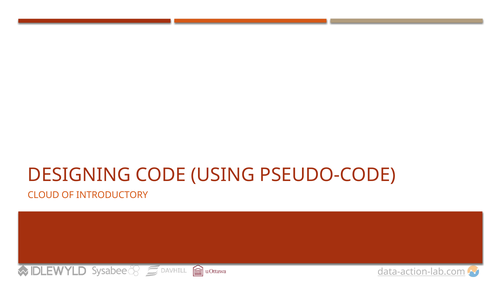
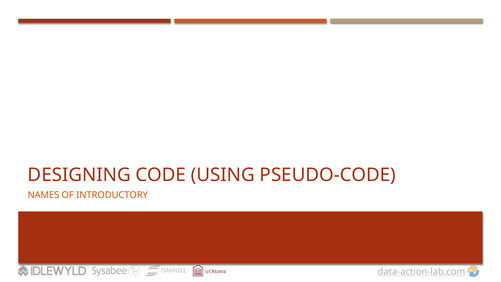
CLOUD: CLOUD -> NAMES
